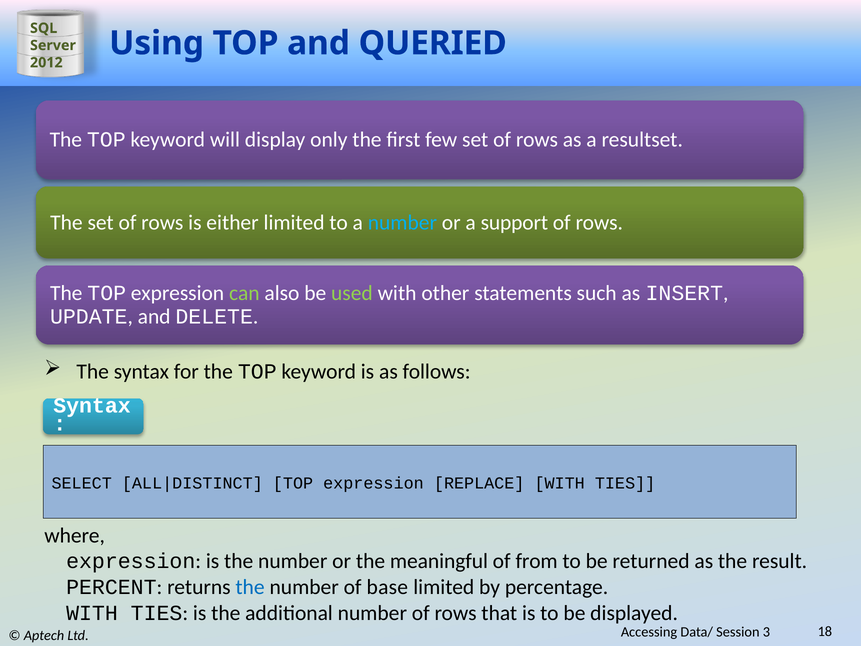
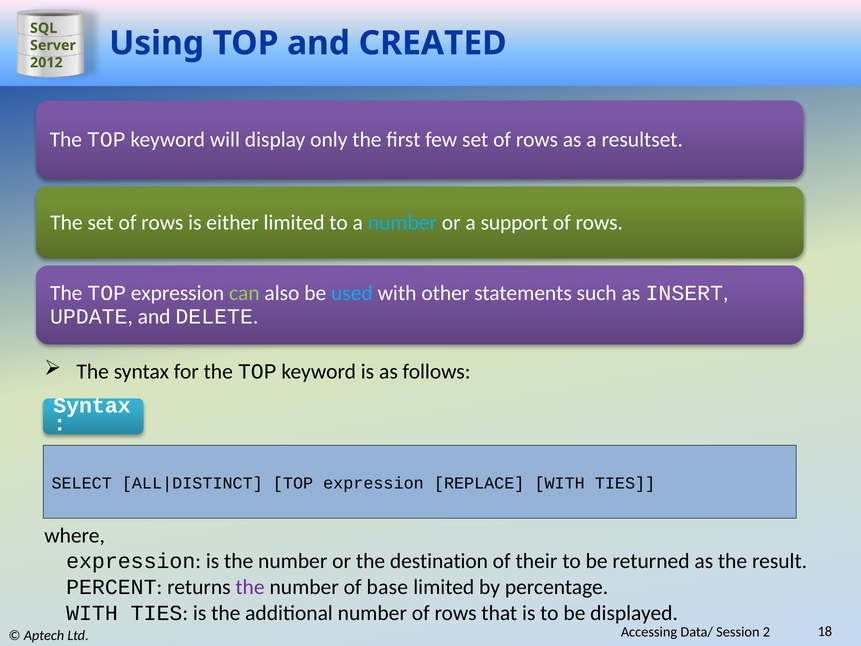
QUERIED: QUERIED -> CREATED
used colour: light green -> light blue
meaningful: meaningful -> destination
from: from -> their
the at (250, 587) colour: blue -> purple
3: 3 -> 2
